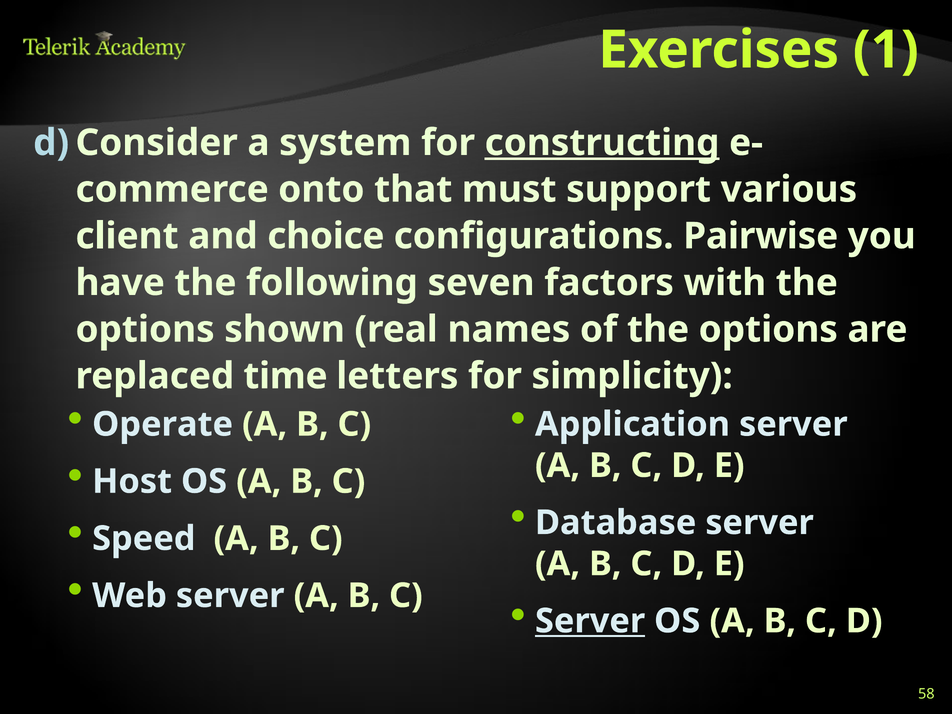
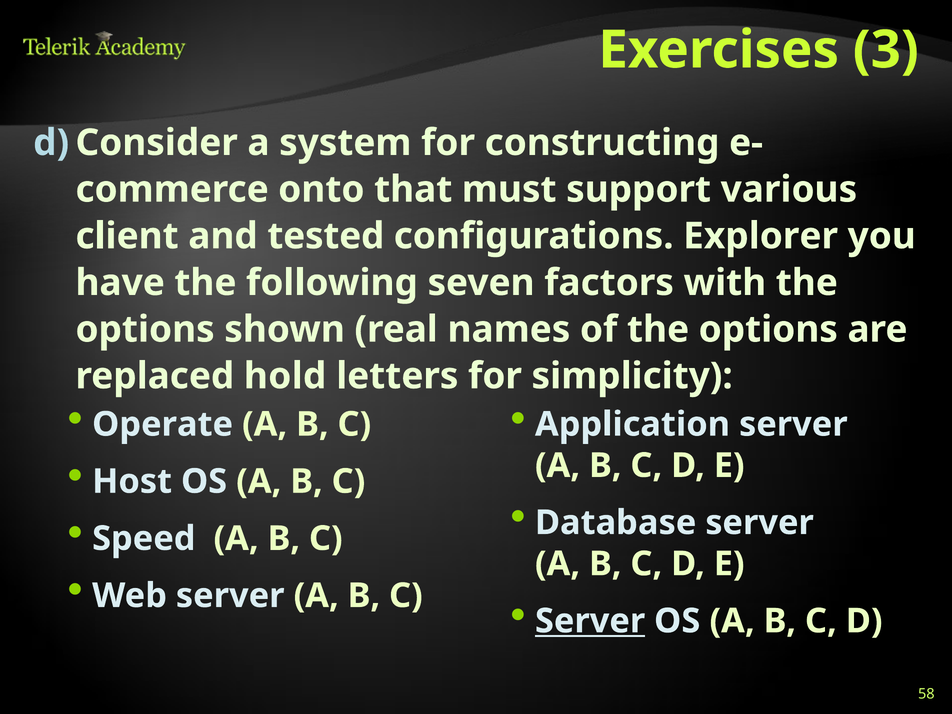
1: 1 -> 3
constructing underline: present -> none
choice: choice -> tested
Pairwise: Pairwise -> Explorer
time: time -> hold
